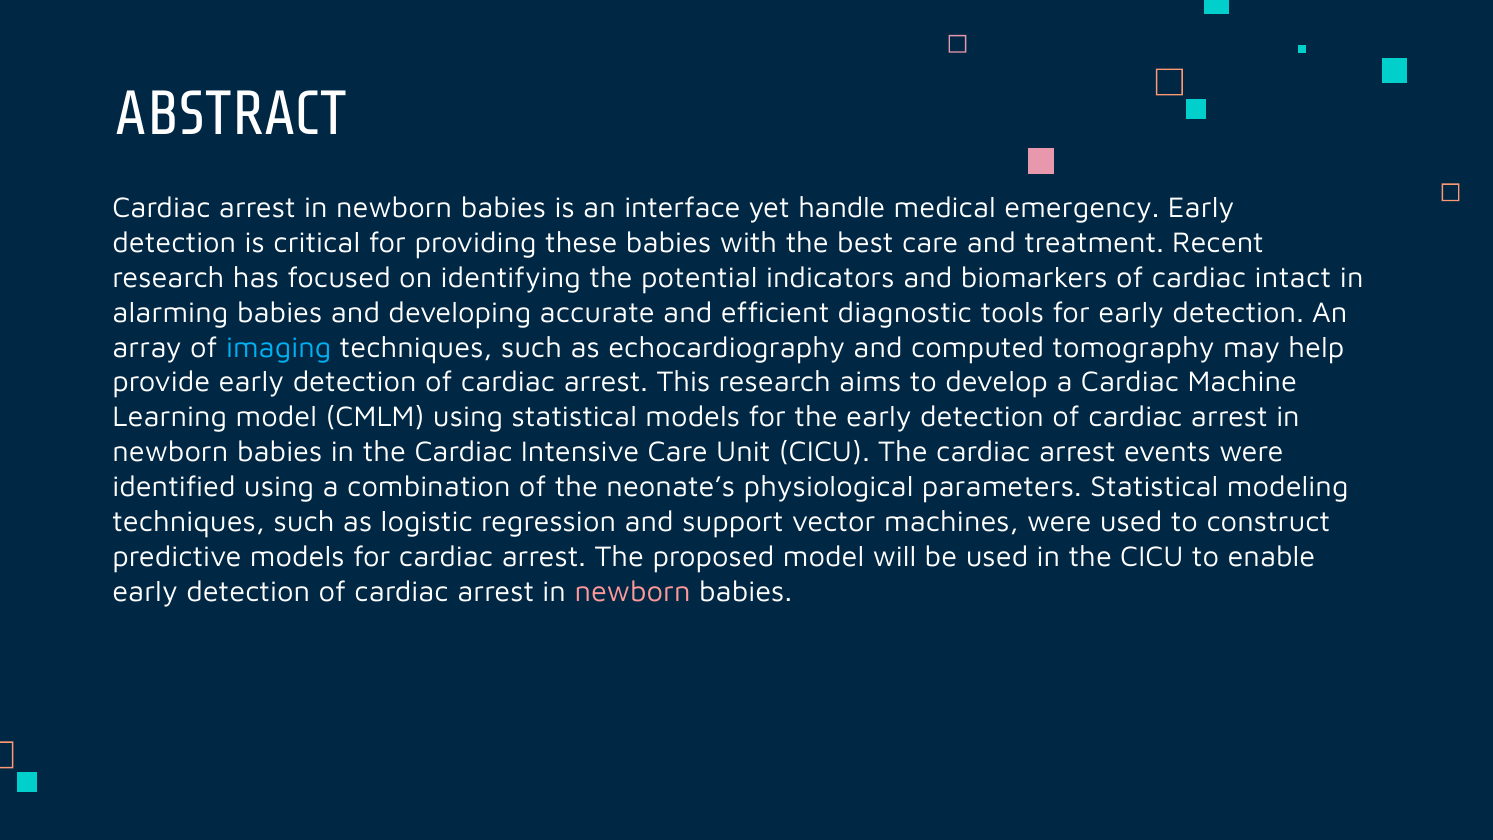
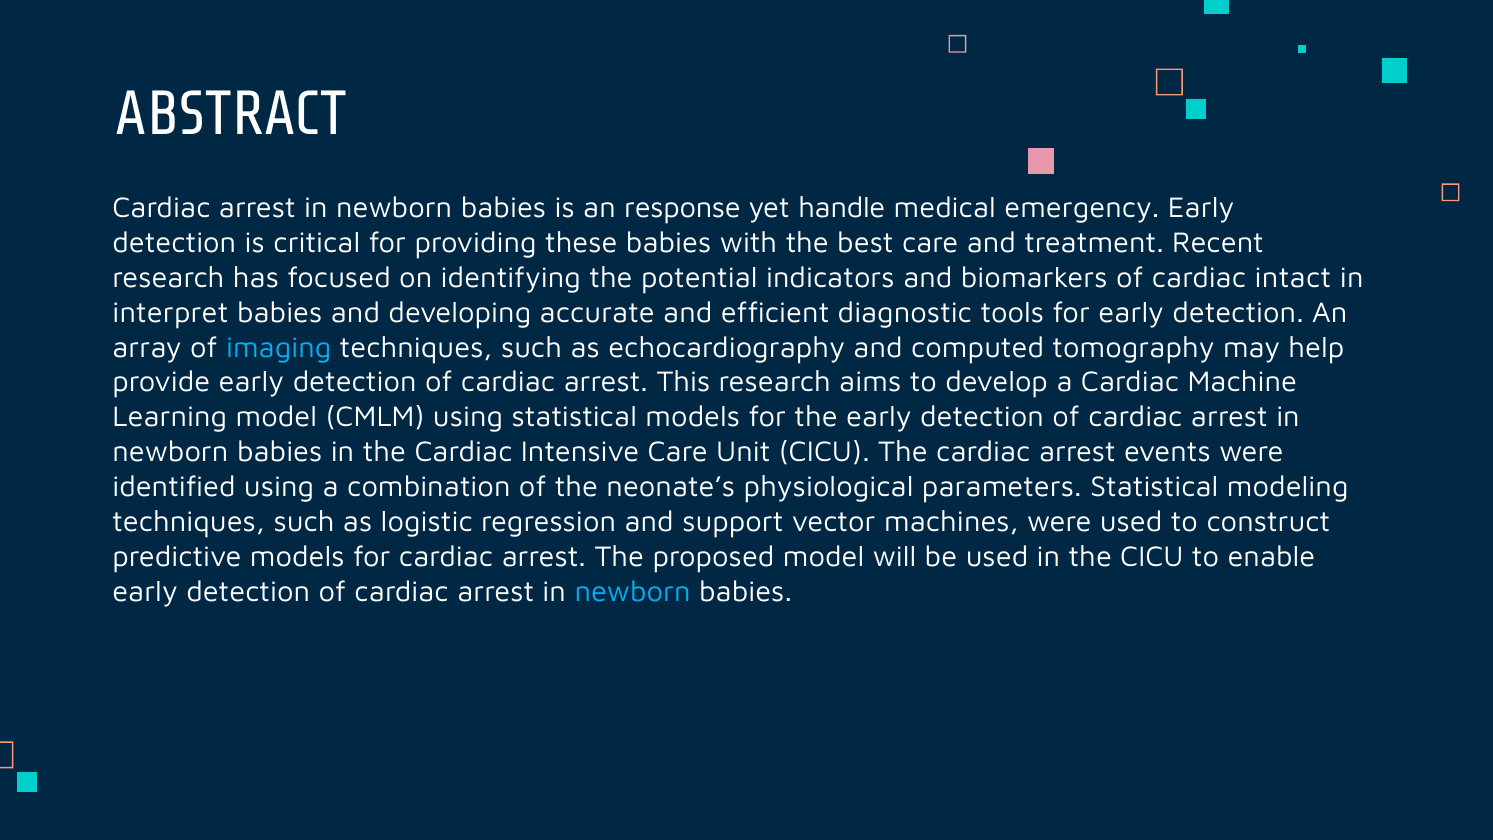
interface: interface -> response
alarming: alarming -> interpret
newborn at (633, 591) colour: pink -> light blue
